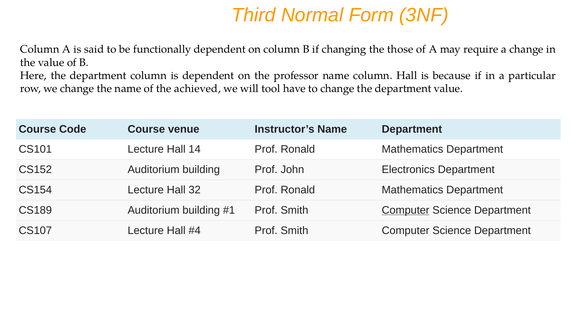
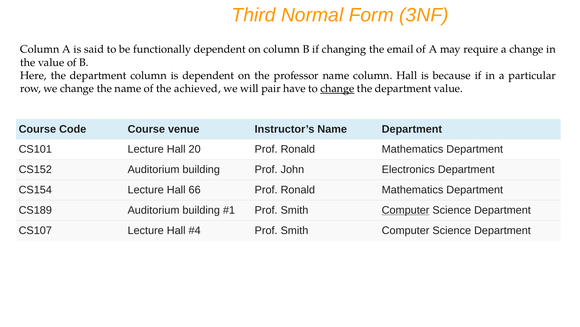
those: those -> email
tool: tool -> pair
change at (337, 88) underline: none -> present
14: 14 -> 20
32: 32 -> 66
